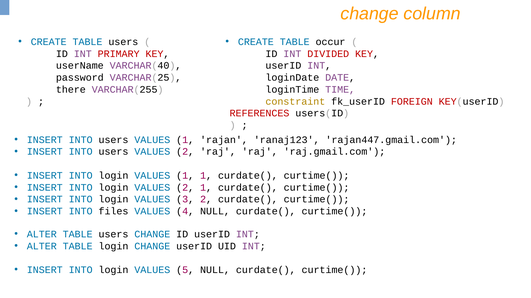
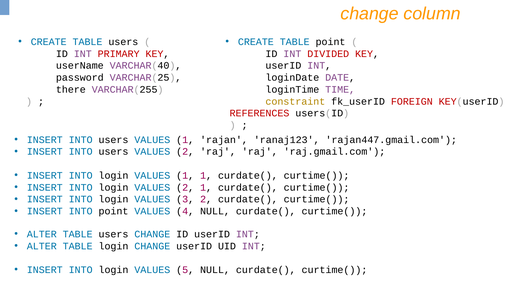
TABLE occur: occur -> point
INTO files: files -> point
